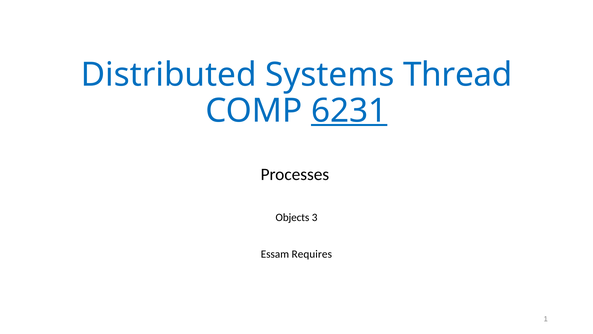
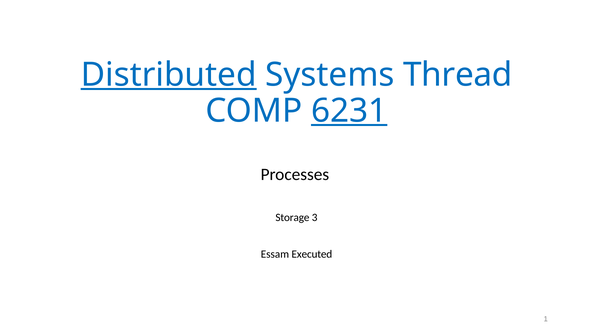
Distributed underline: none -> present
Objects: Objects -> Storage
Requires: Requires -> Executed
